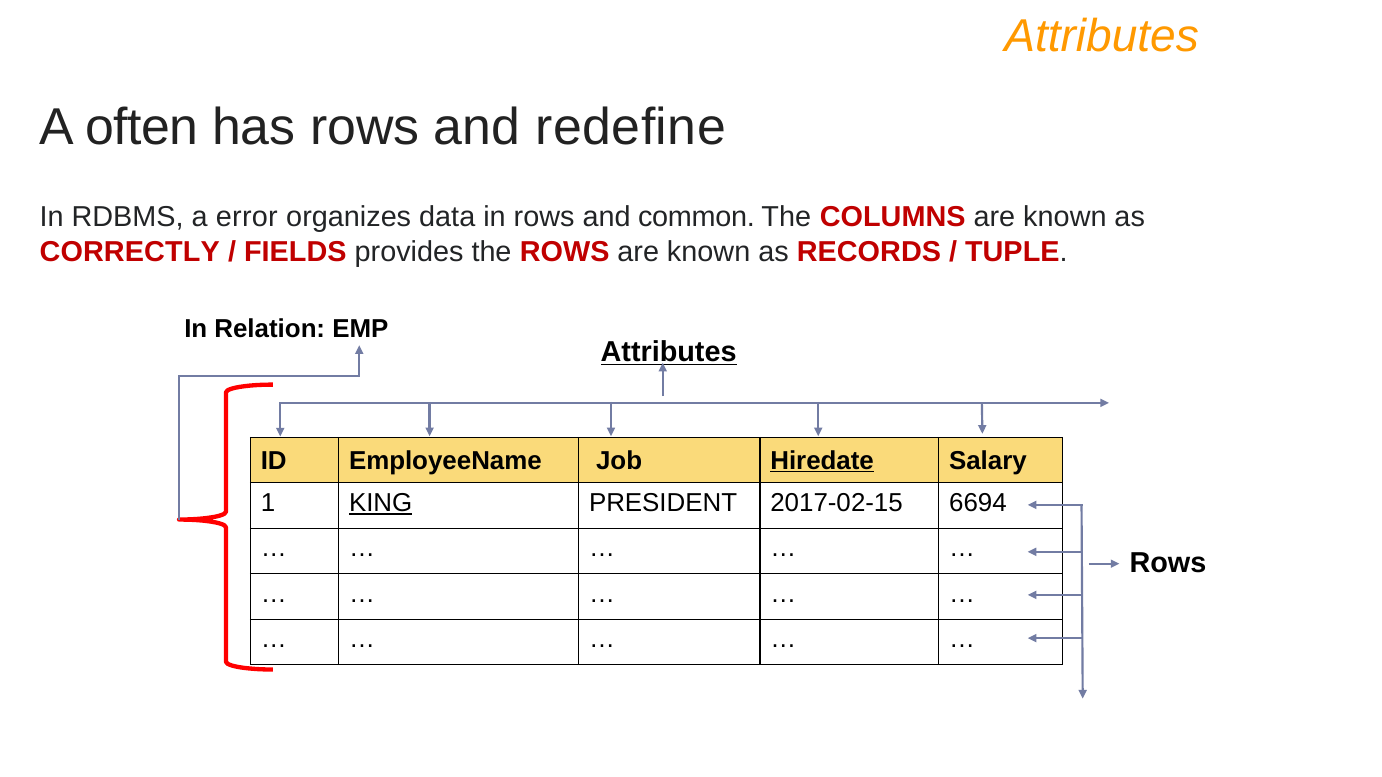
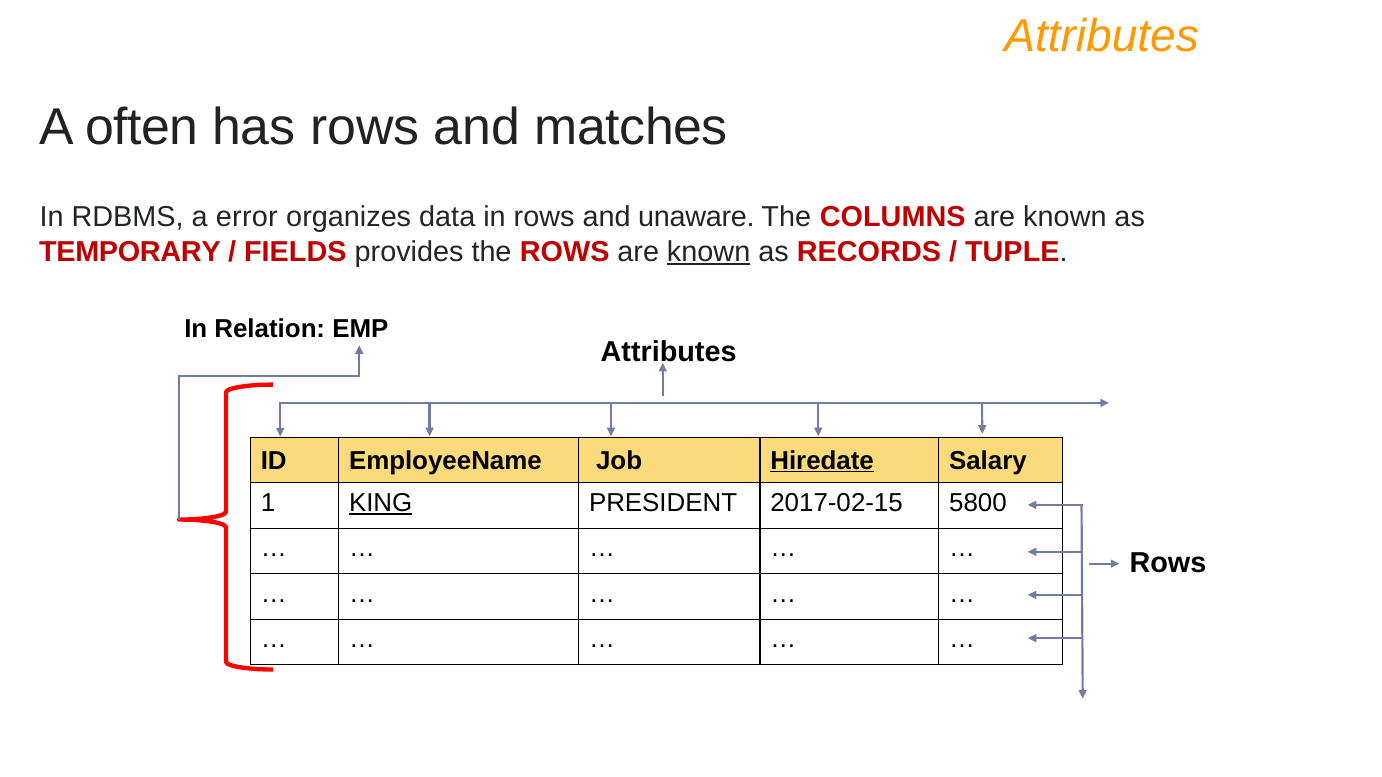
redefine: redefine -> matches
common: common -> unaware
CORRECTLY: CORRECTLY -> TEMPORARY
known at (709, 252) underline: none -> present
Attributes at (669, 352) underline: present -> none
6694: 6694 -> 5800
